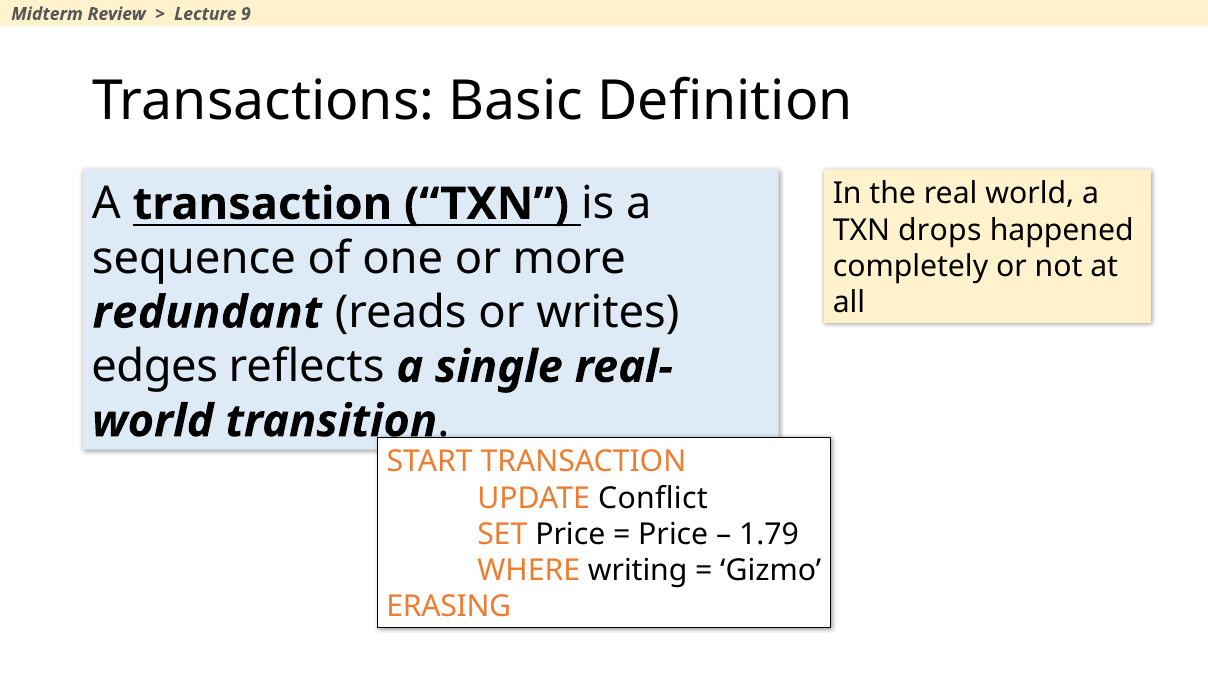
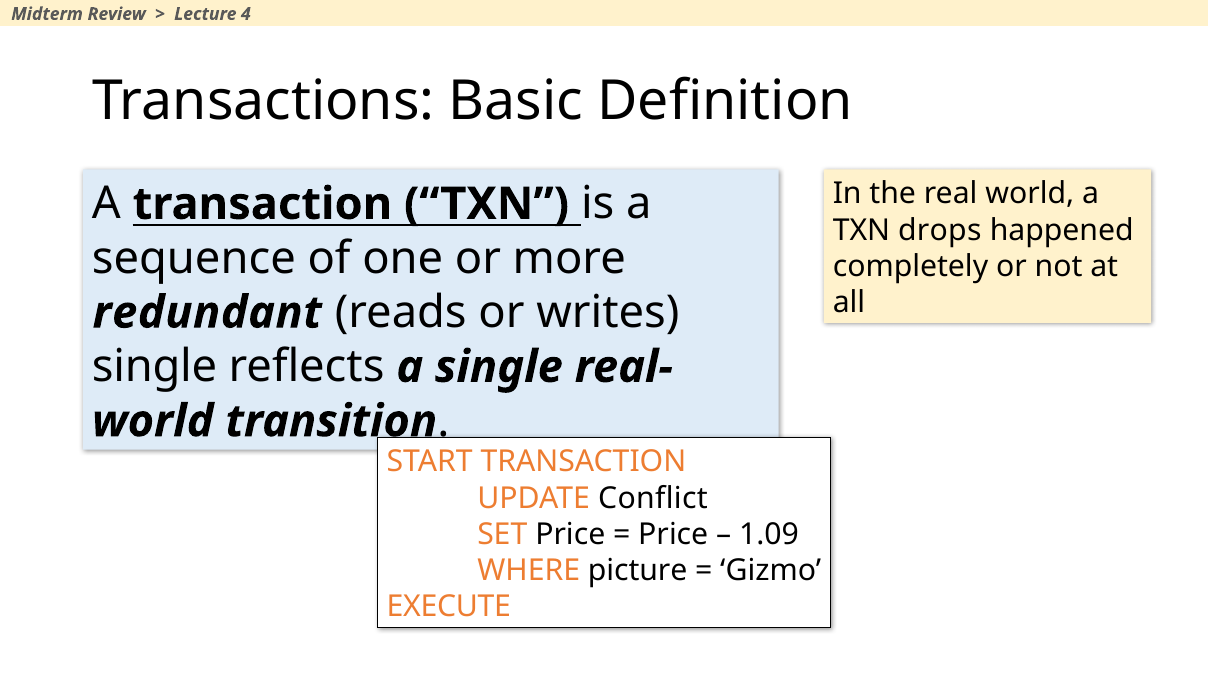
9: 9 -> 4
edges at (155, 367): edges -> single
1.79: 1.79 -> 1.09
writing: writing -> picture
ERASING: ERASING -> EXECUTE
